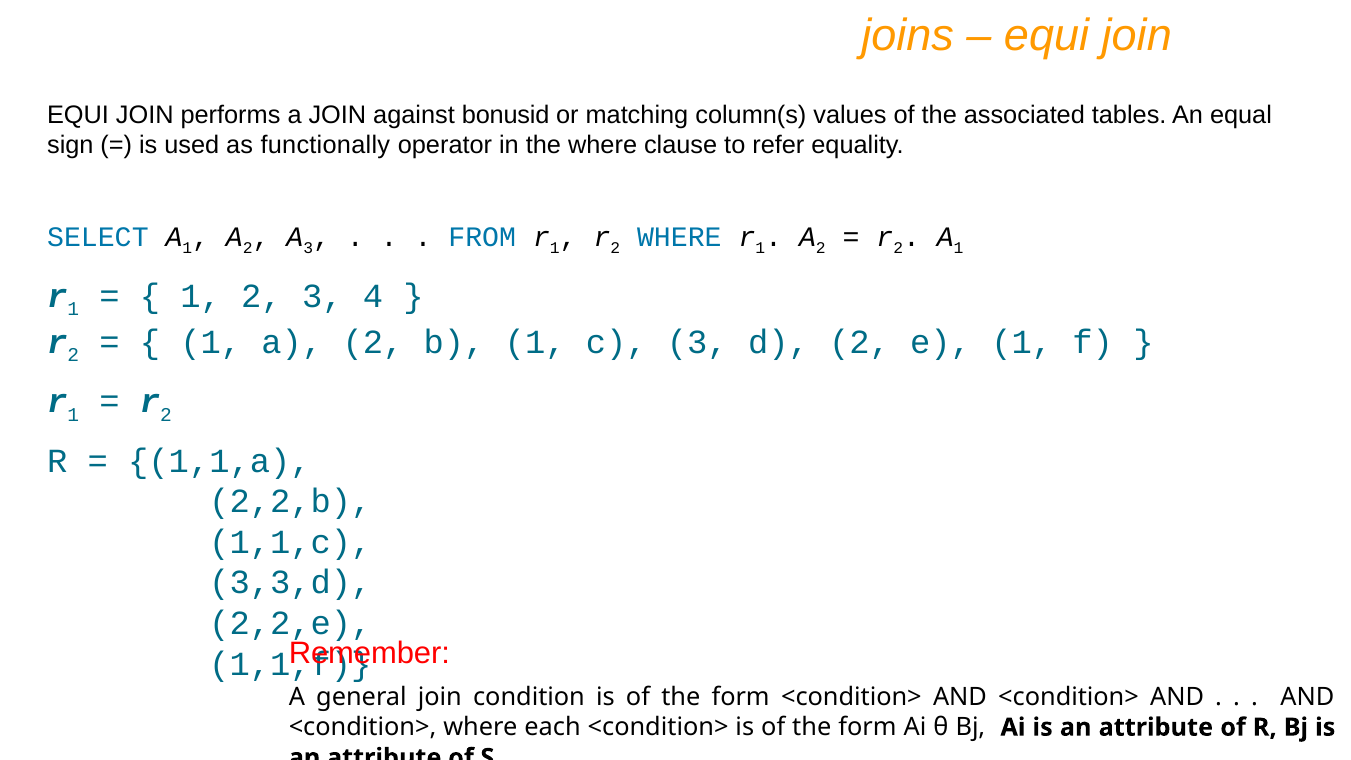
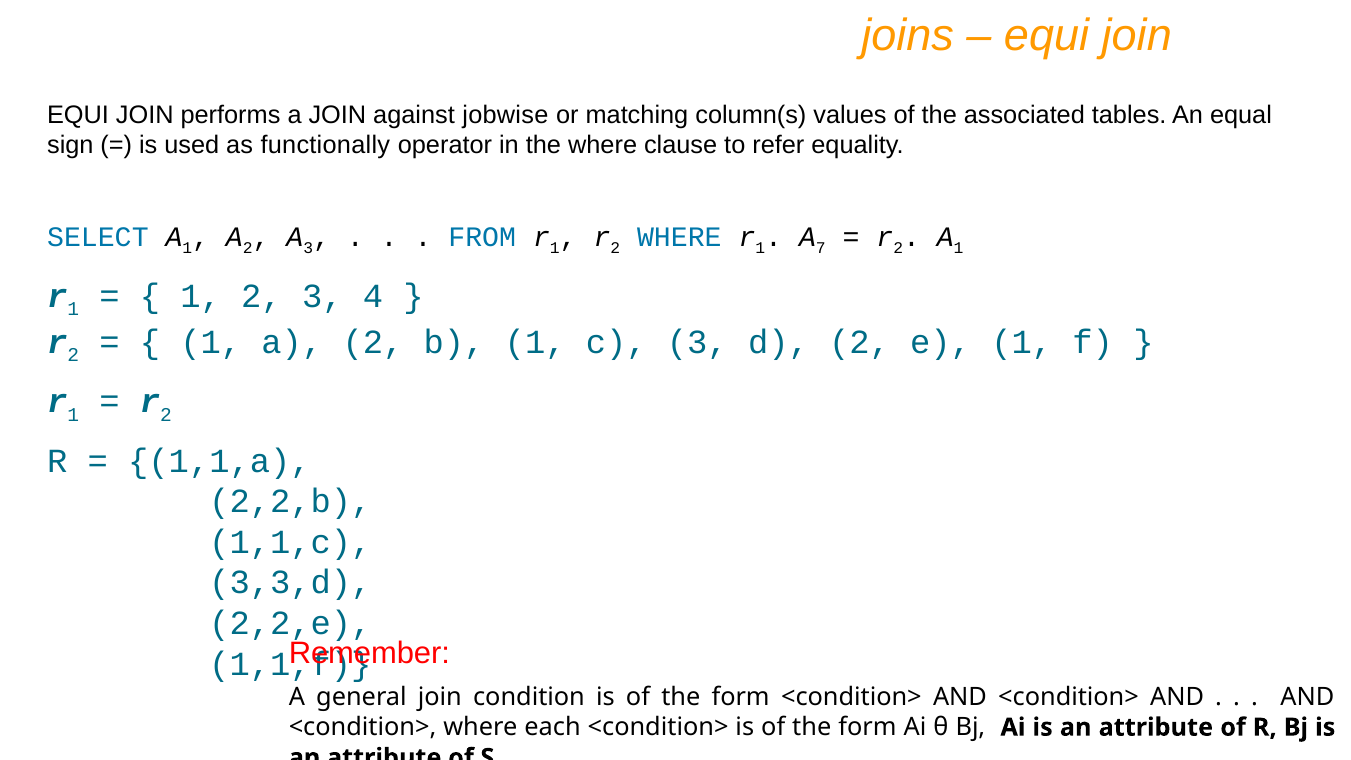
bonusid: bonusid -> jobwise
2 at (821, 248): 2 -> 7
